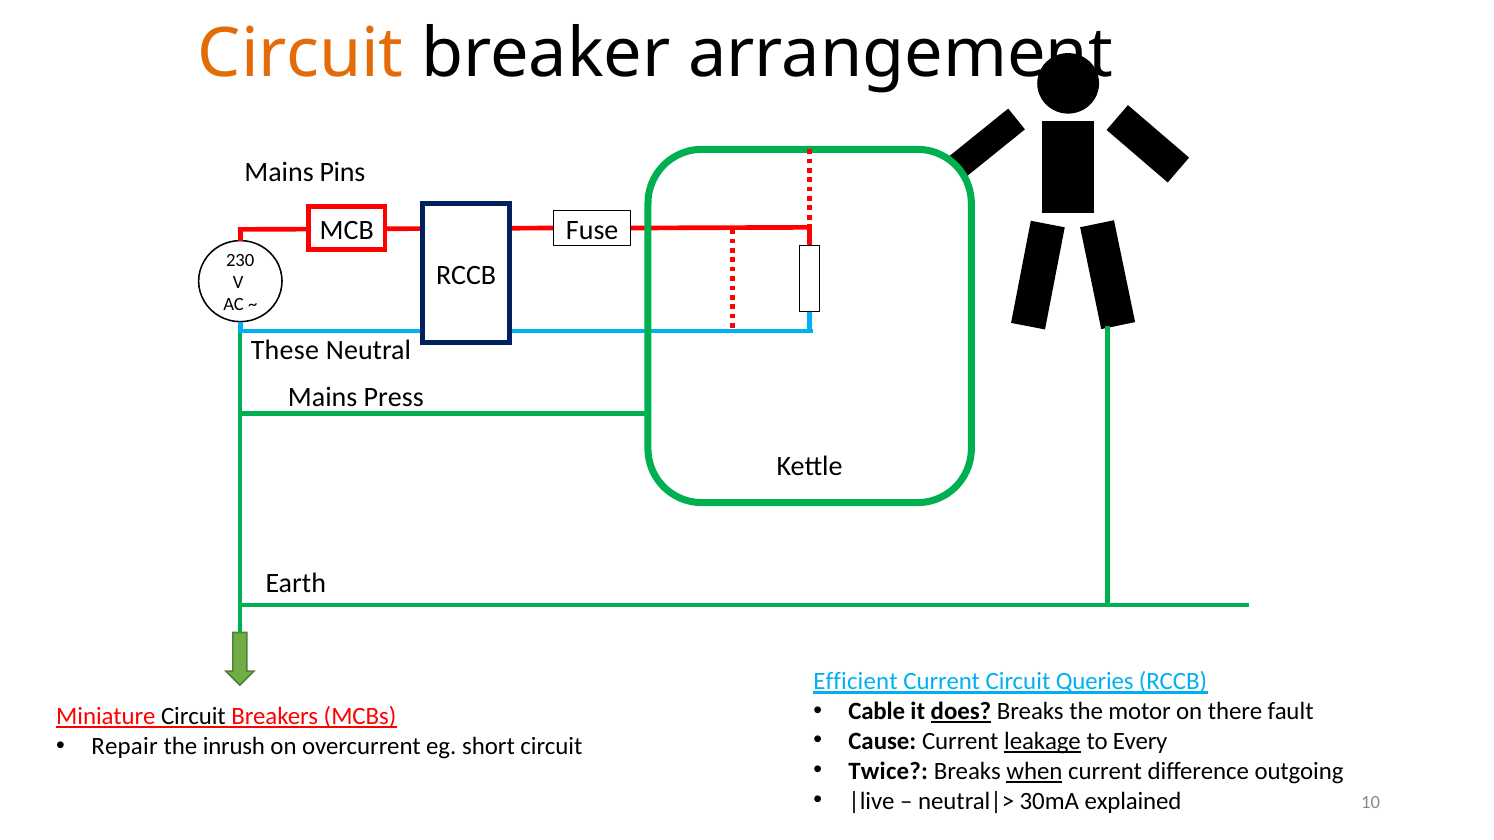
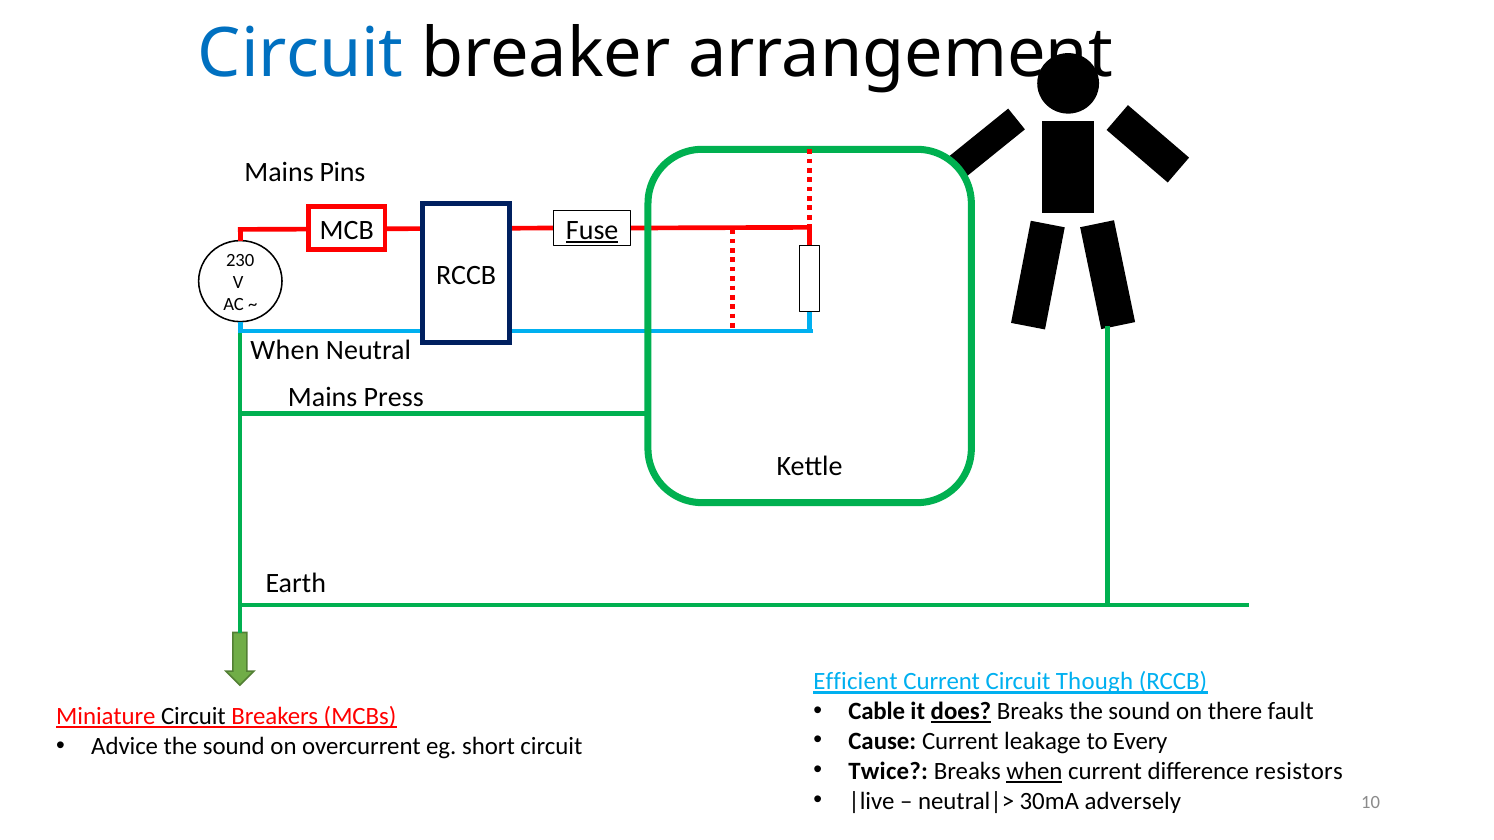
Circuit at (301, 54) colour: orange -> blue
Fuse underline: none -> present
These at (285, 351): These -> When
Queries: Queries -> Though
Breaks the motor: motor -> sound
leakage underline: present -> none
Repair: Repair -> Advice
inrush at (234, 747): inrush -> sound
outgoing: outgoing -> resistors
explained: explained -> adversely
